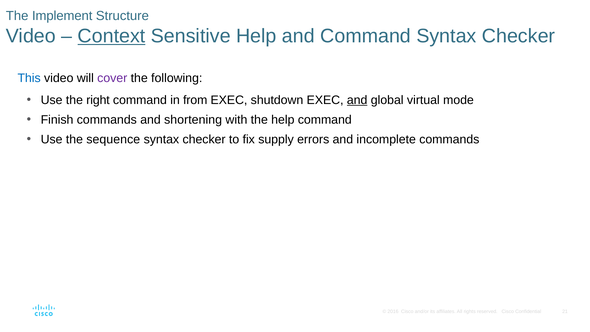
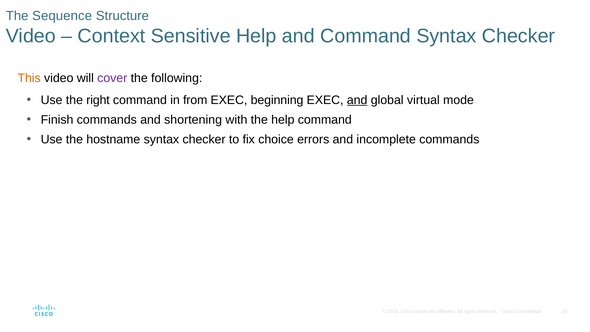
Implement: Implement -> Sequence
Context underline: present -> none
This colour: blue -> orange
shutdown: shutdown -> beginning
sequence: sequence -> hostname
supply: supply -> choice
